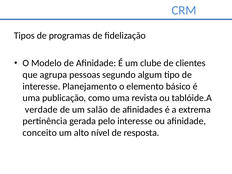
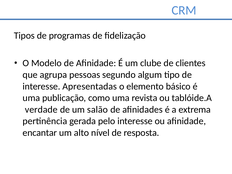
Planejamento: Planejamento -> Apresentadas
conceito: conceito -> encantar
